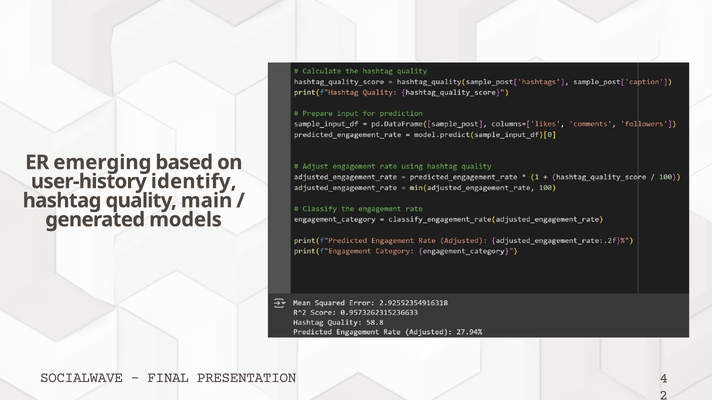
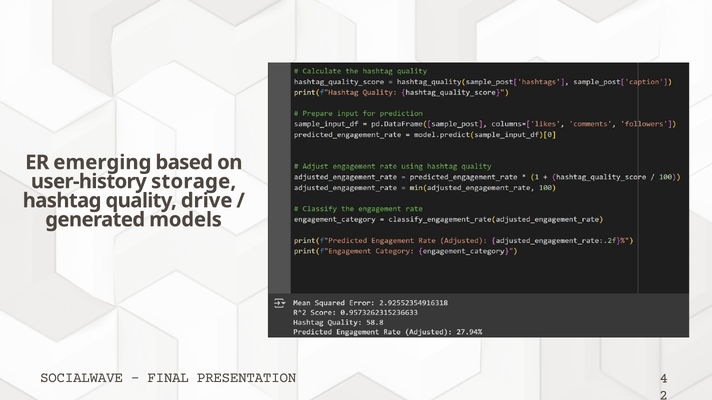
identify: identify -> storage
main: main -> drive
